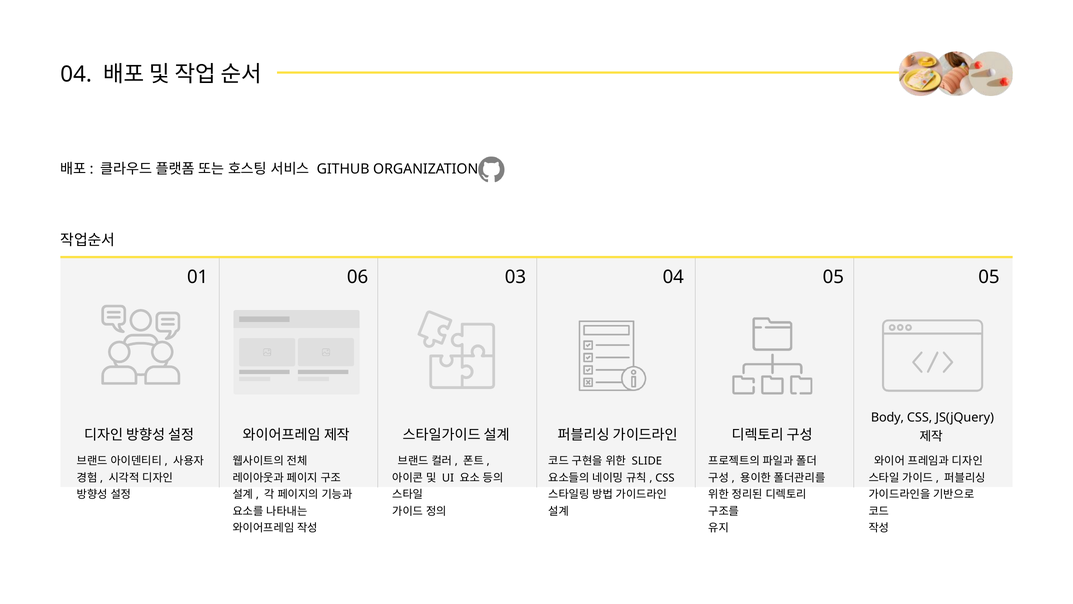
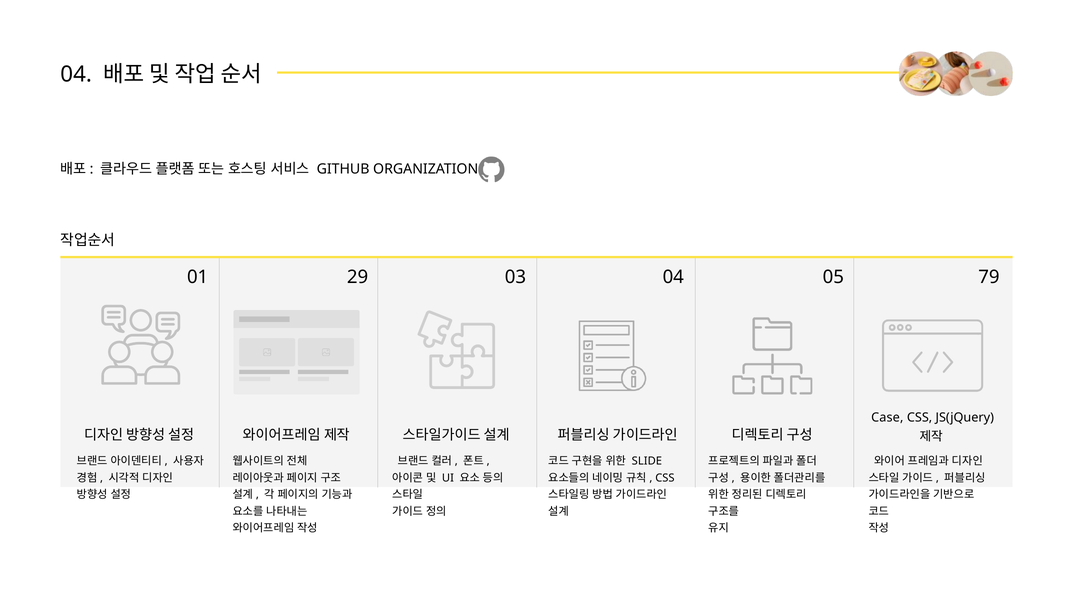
06: 06 -> 29
05 05: 05 -> 79
Body: Body -> Case
